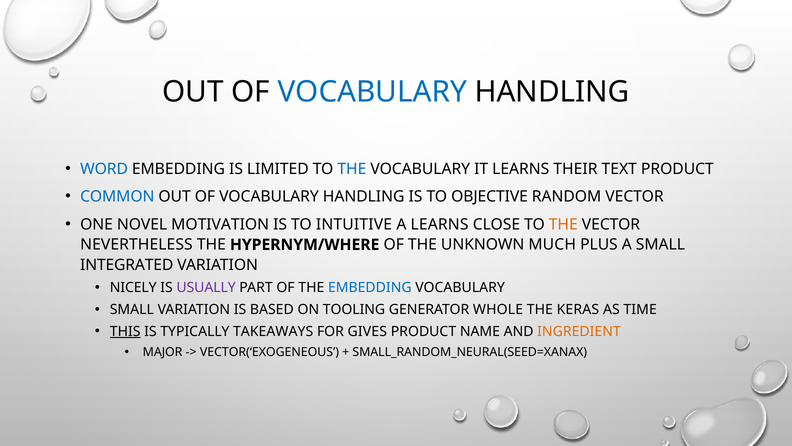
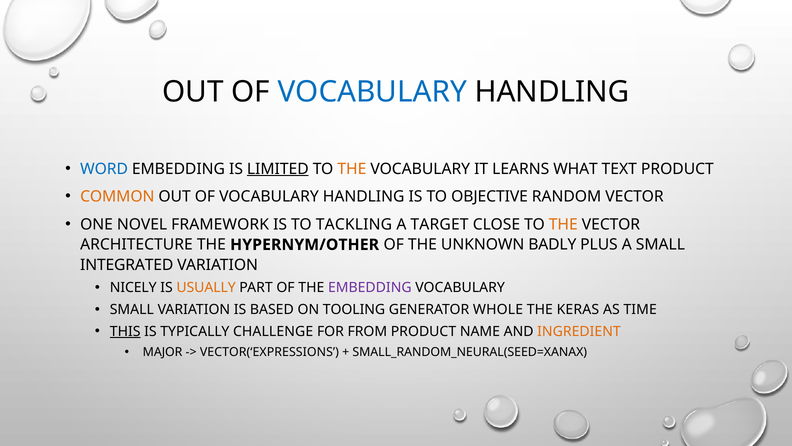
LIMITED underline: none -> present
THE at (352, 169) colour: blue -> orange
THEIR: THEIR -> WHAT
COMMON colour: blue -> orange
MOTIVATION: MOTIVATION -> FRAMEWORK
INTUITIVE: INTUITIVE -> TACKLING
A LEARNS: LEARNS -> TARGET
NEVERTHELESS: NEVERTHELESS -> ARCHITECTURE
HYPERNYM/WHERE: HYPERNYM/WHERE -> HYPERNYM/OTHER
MUCH: MUCH -> BADLY
USUALLY colour: purple -> orange
EMBEDDING at (370, 287) colour: blue -> purple
TAKEAWAYS: TAKEAWAYS -> CHALLENGE
GIVES: GIVES -> FROM
VECTOR(‘EXOGENEOUS: VECTOR(‘EXOGENEOUS -> VECTOR(‘EXPRESSIONS
